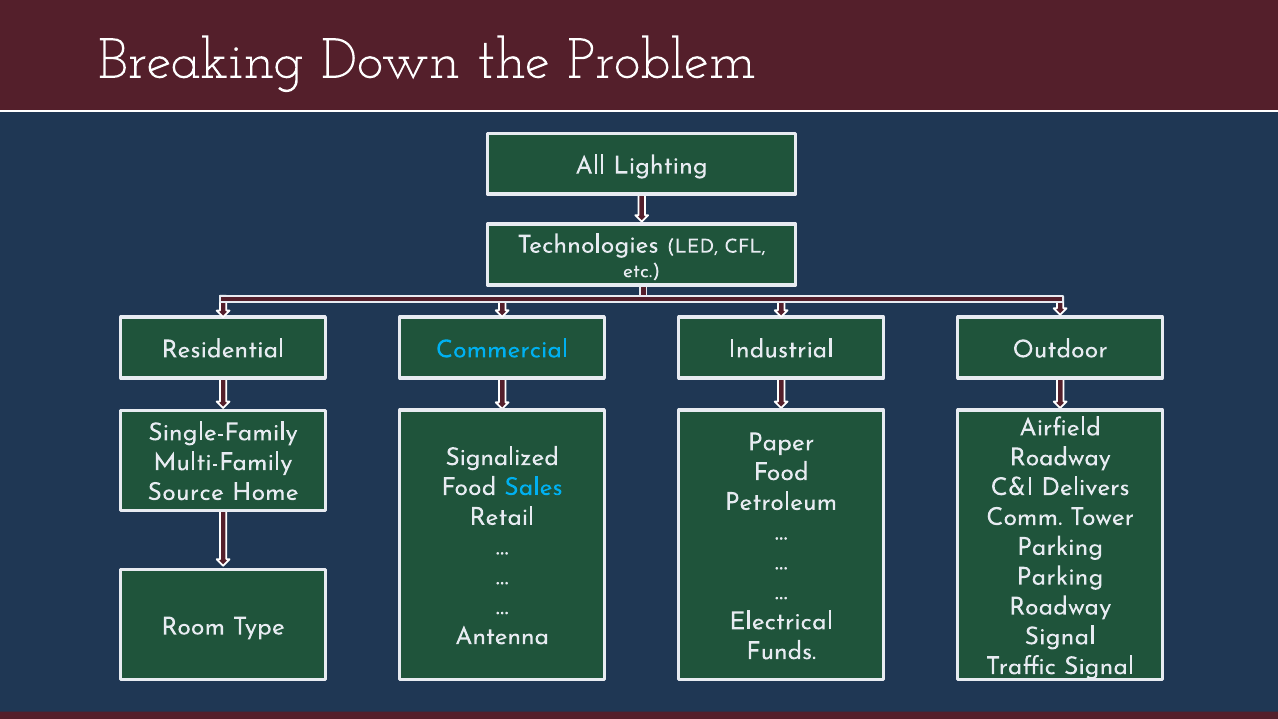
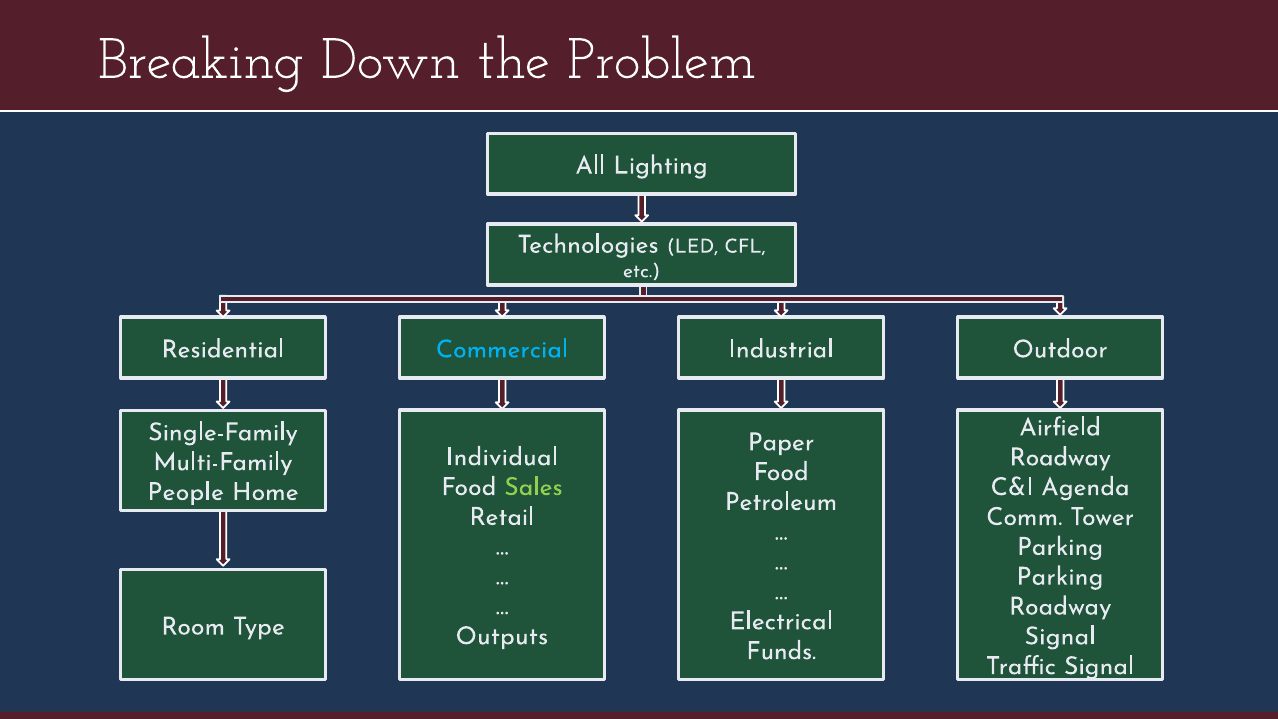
Signalized: Signalized -> Individual
Sales colour: light blue -> light green
Delivers: Delivers -> Agenda
Source: Source -> People
Antenna: Antenna -> Outputs
